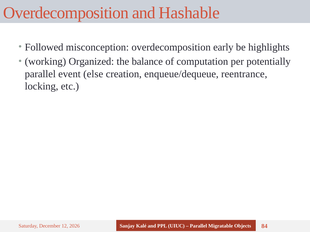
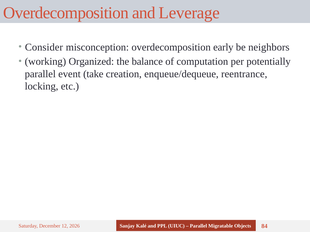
Hashable: Hashable -> Leverage
Followed: Followed -> Consider
highlights: highlights -> neighbors
else: else -> take
